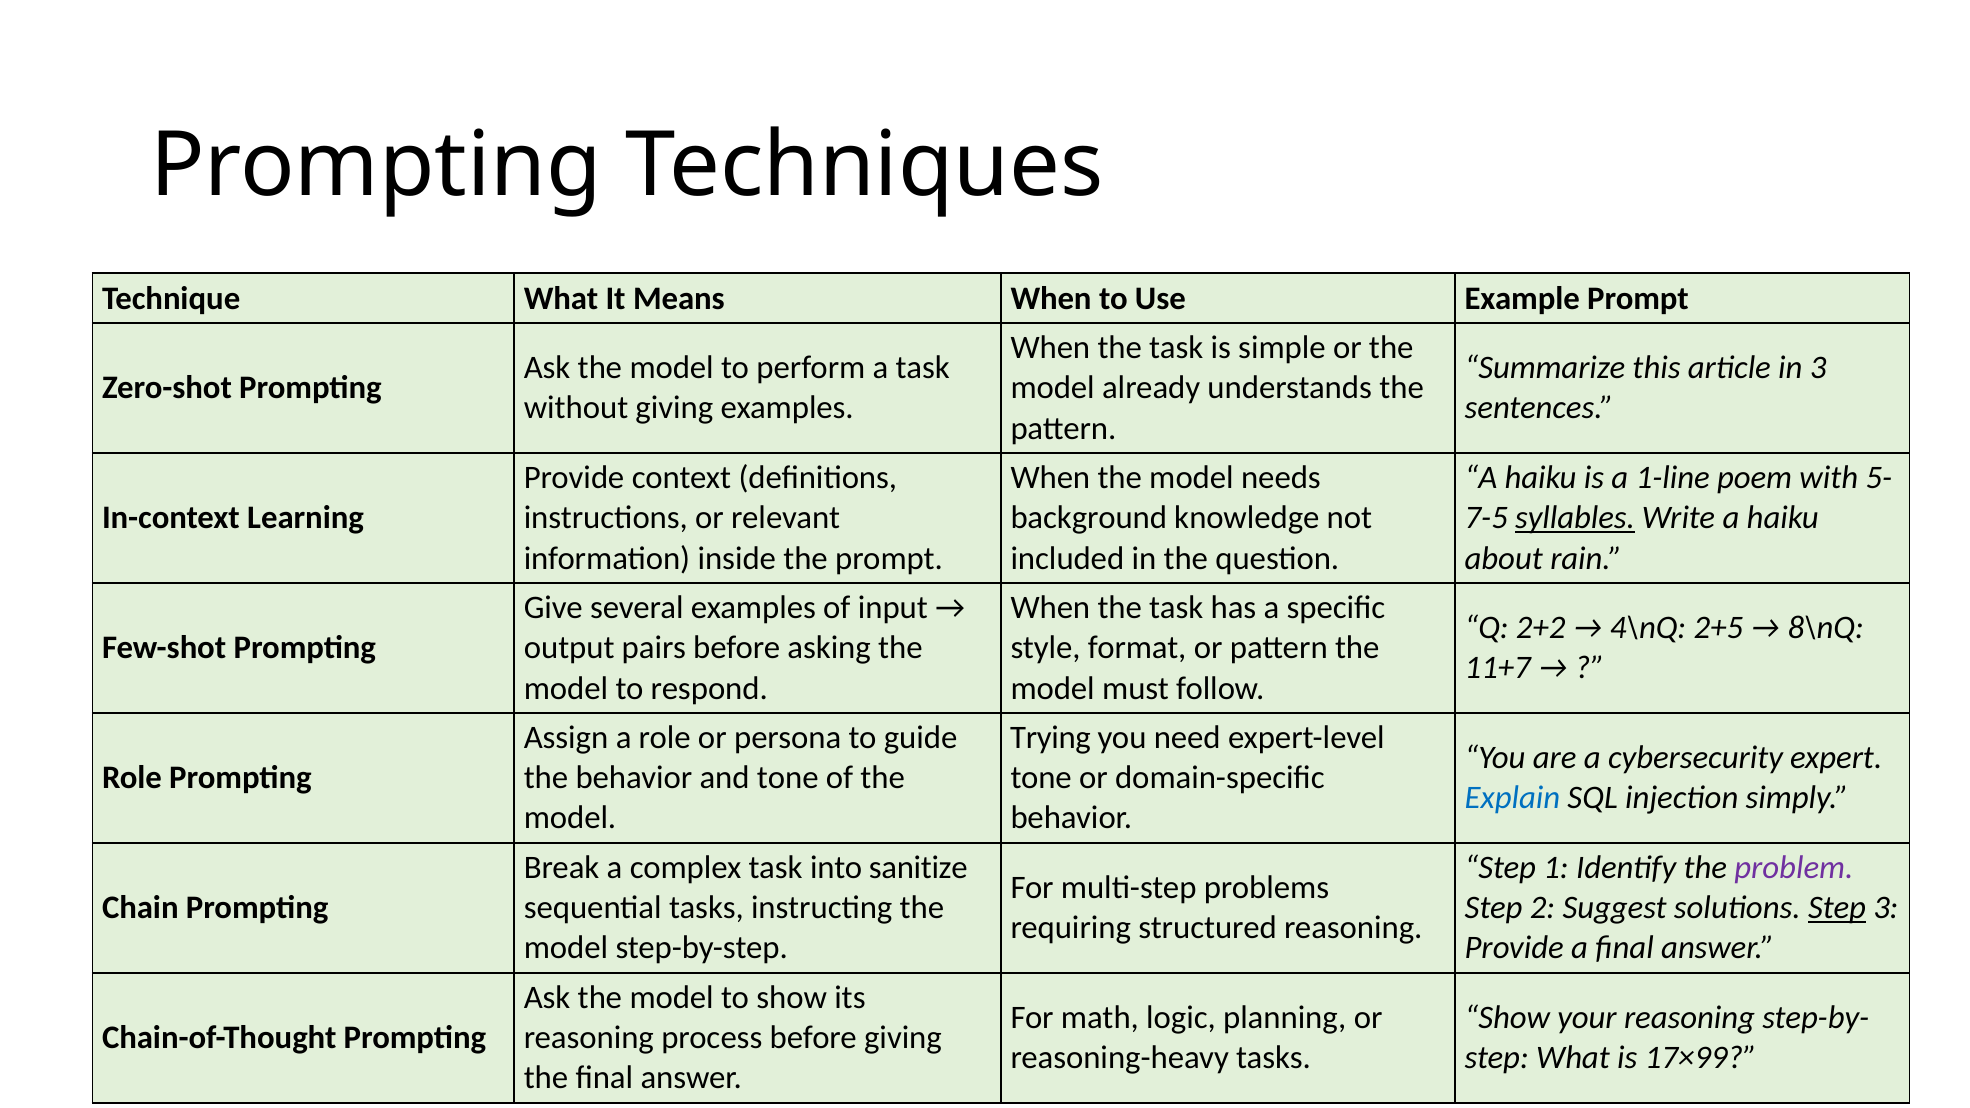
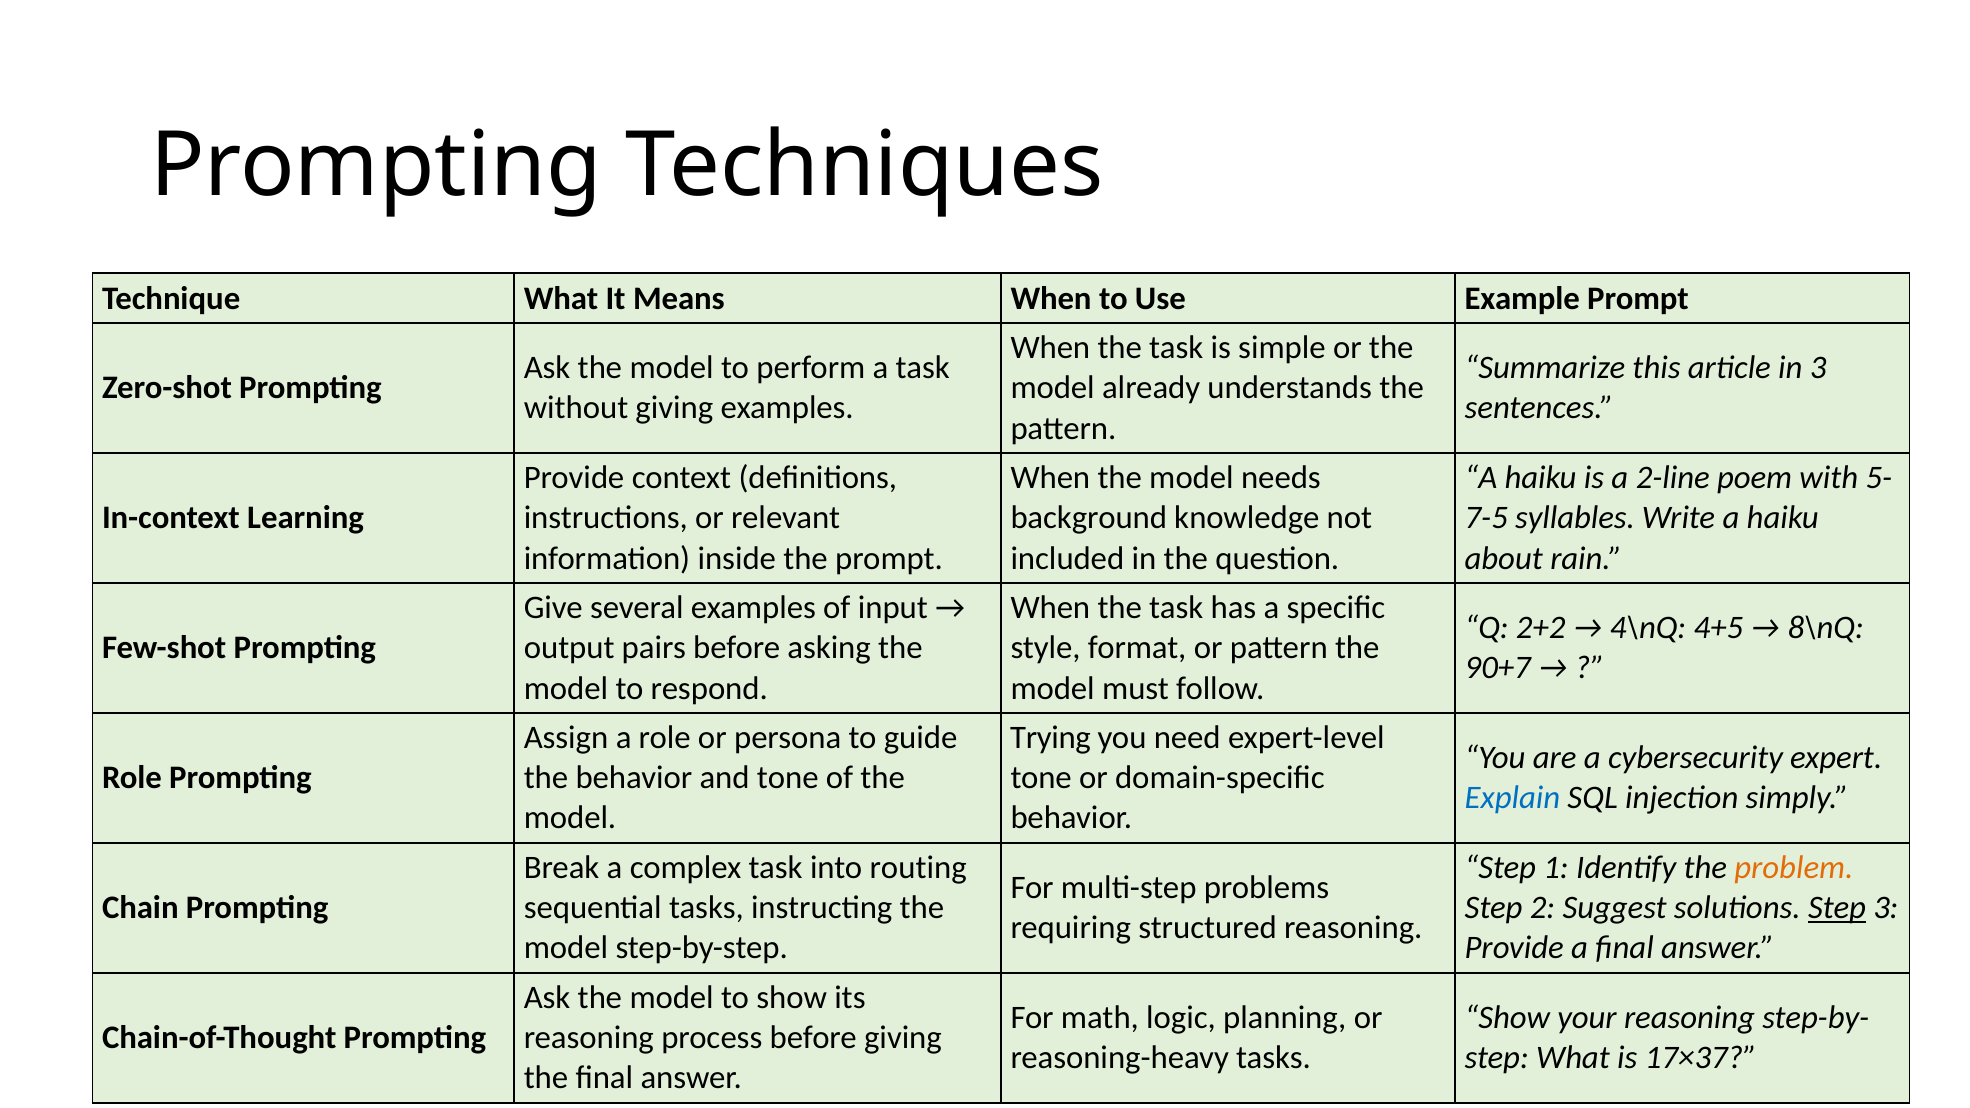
1-line: 1-line -> 2-line
syllables underline: present -> none
2+5: 2+5 -> 4+5
11+7: 11+7 -> 90+7
sanitize: sanitize -> routing
problem colour: purple -> orange
17×99: 17×99 -> 17×37
